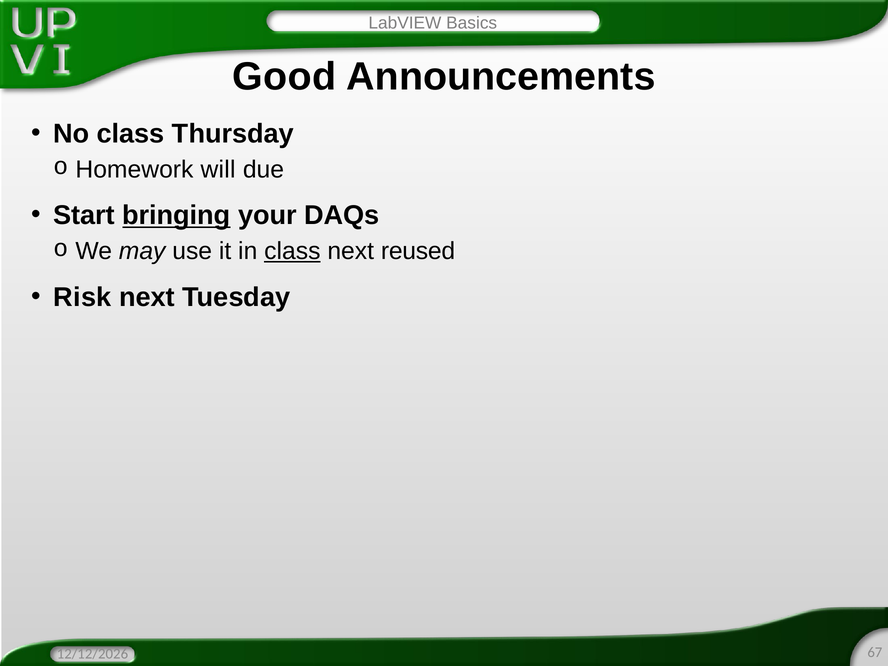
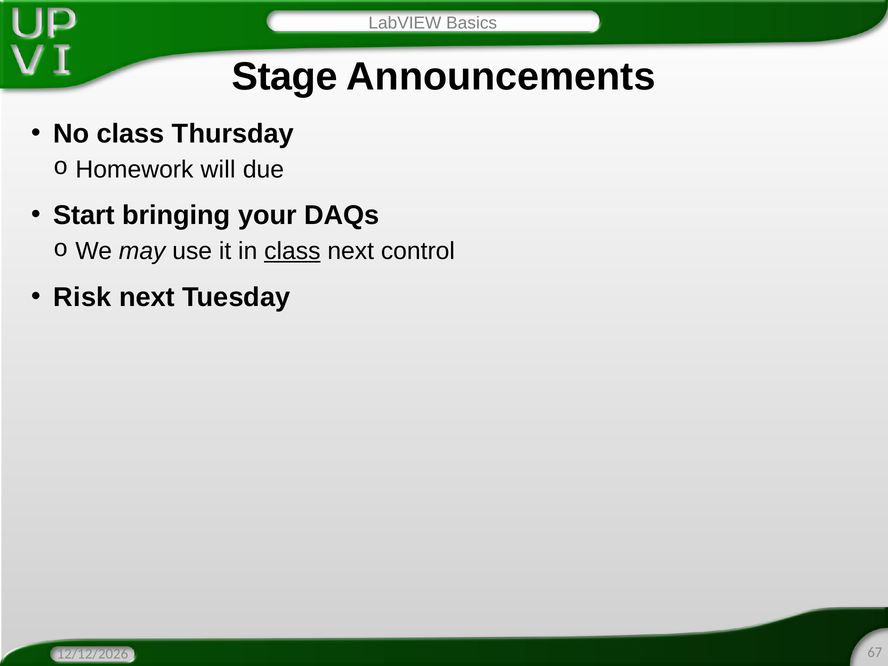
Good: Good -> Stage
bringing underline: present -> none
reused: reused -> control
